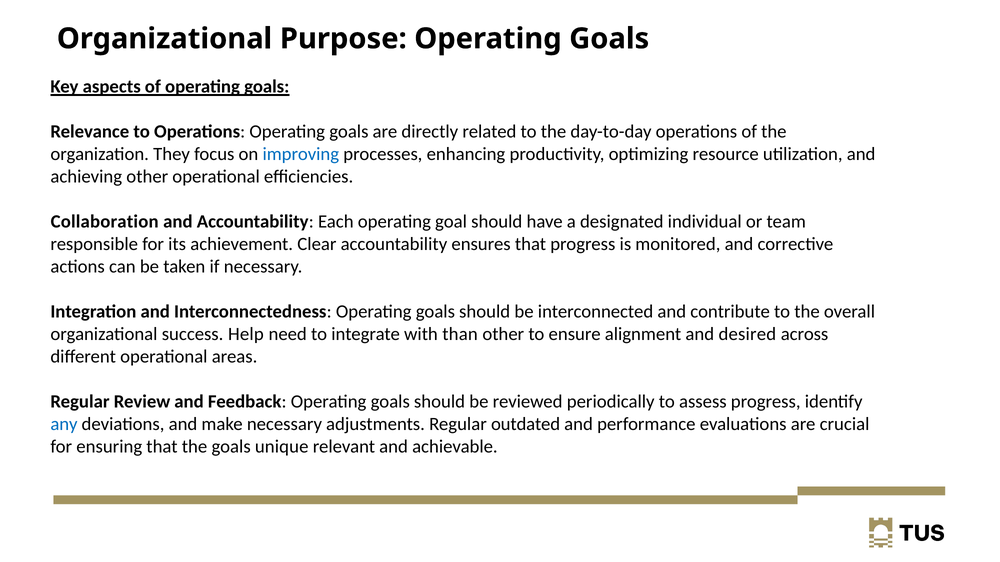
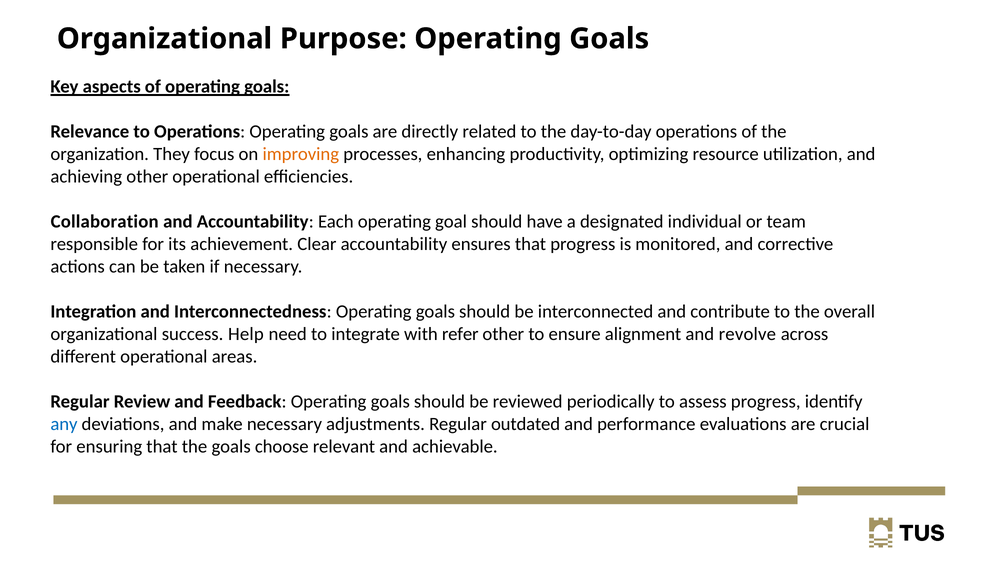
improving colour: blue -> orange
than: than -> refer
desired: desired -> revolve
unique: unique -> choose
